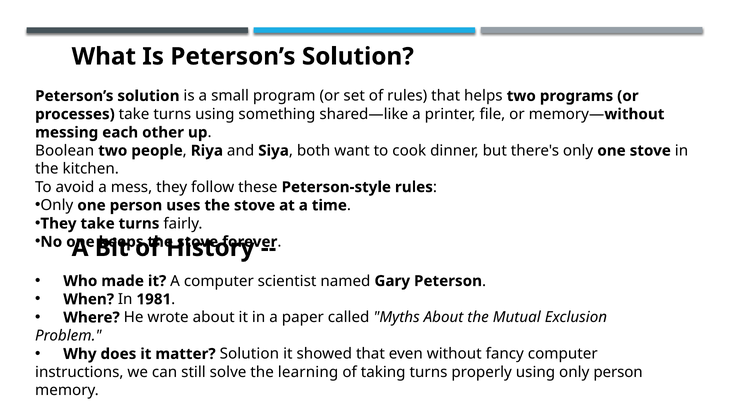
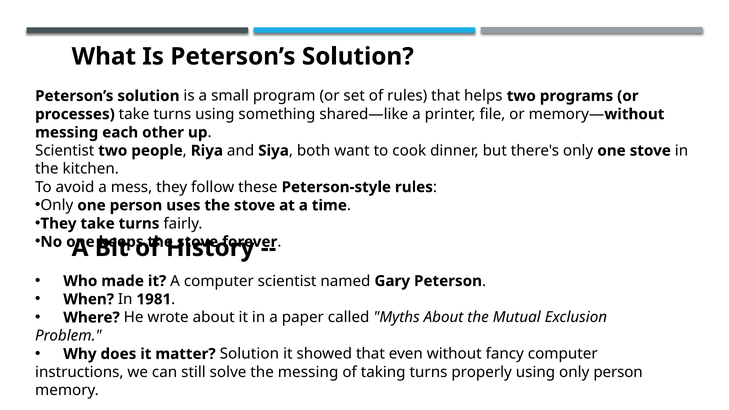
Boolean at (65, 151): Boolean -> Scientist
the learning: learning -> messing
